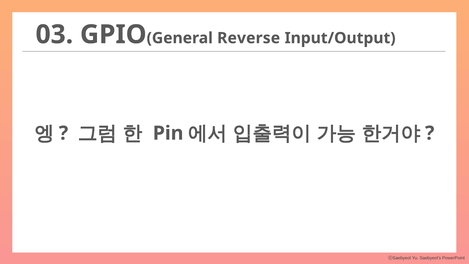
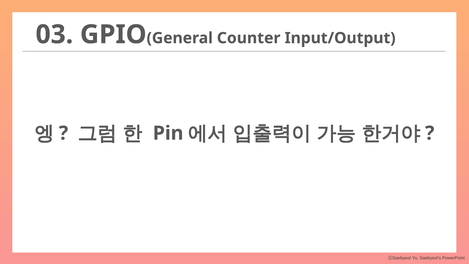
Reverse: Reverse -> Counter
